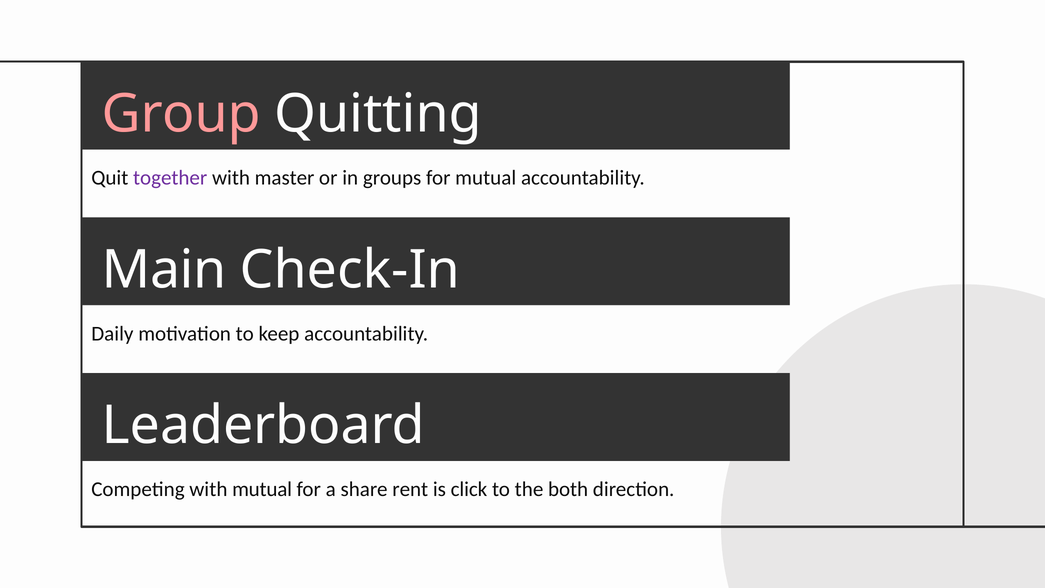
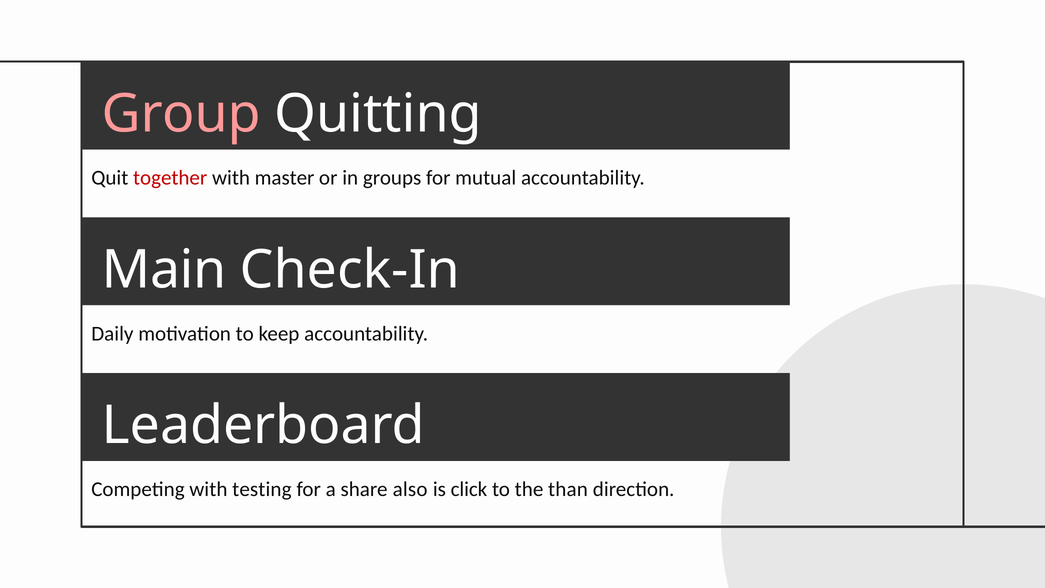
together colour: purple -> red
with mutual: mutual -> testing
rent: rent -> also
both: both -> than
